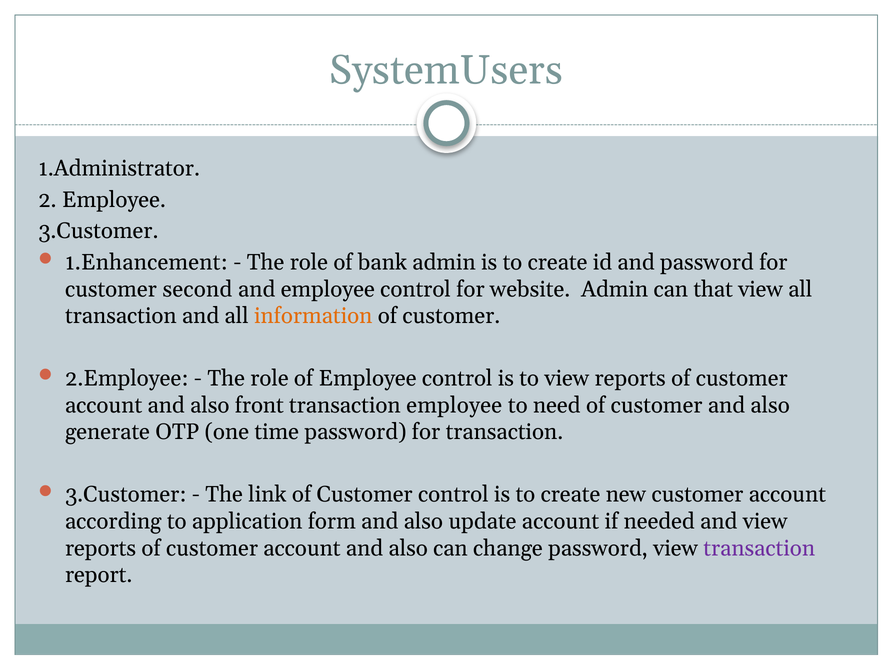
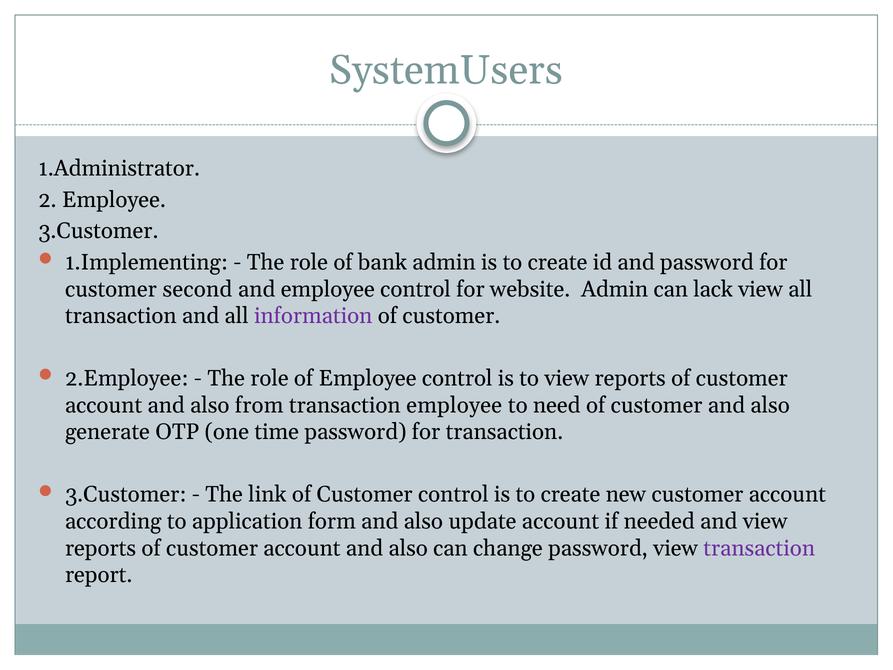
1.Enhancement: 1.Enhancement -> 1.Implementing
that: that -> lack
information colour: orange -> purple
front: front -> from
